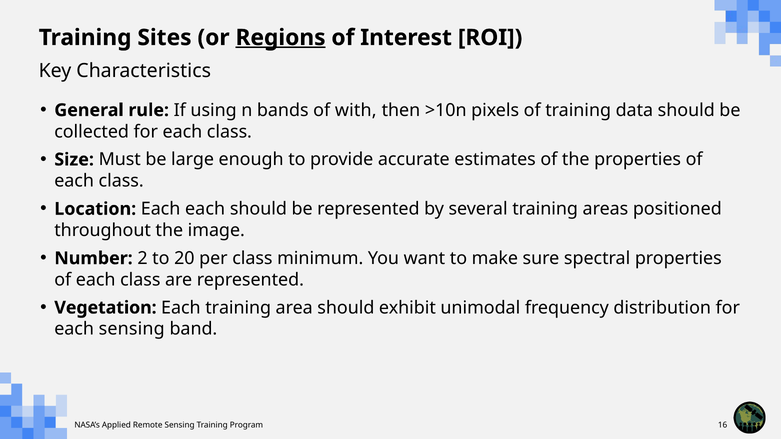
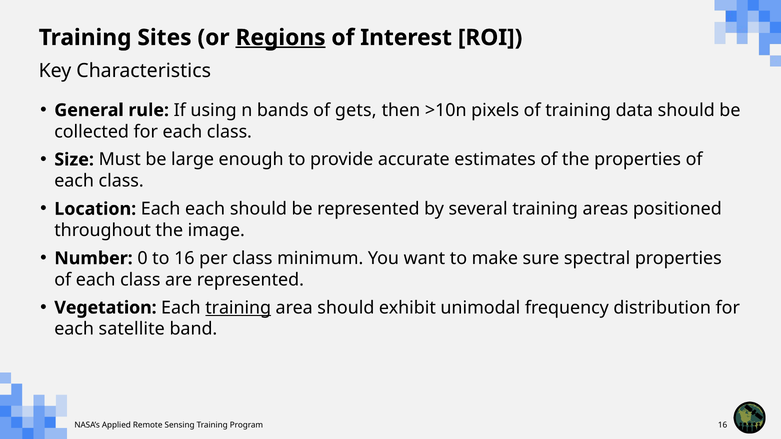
with: with -> gets
2: 2 -> 0
to 20: 20 -> 16
training at (238, 308) underline: none -> present
each sensing: sensing -> satellite
